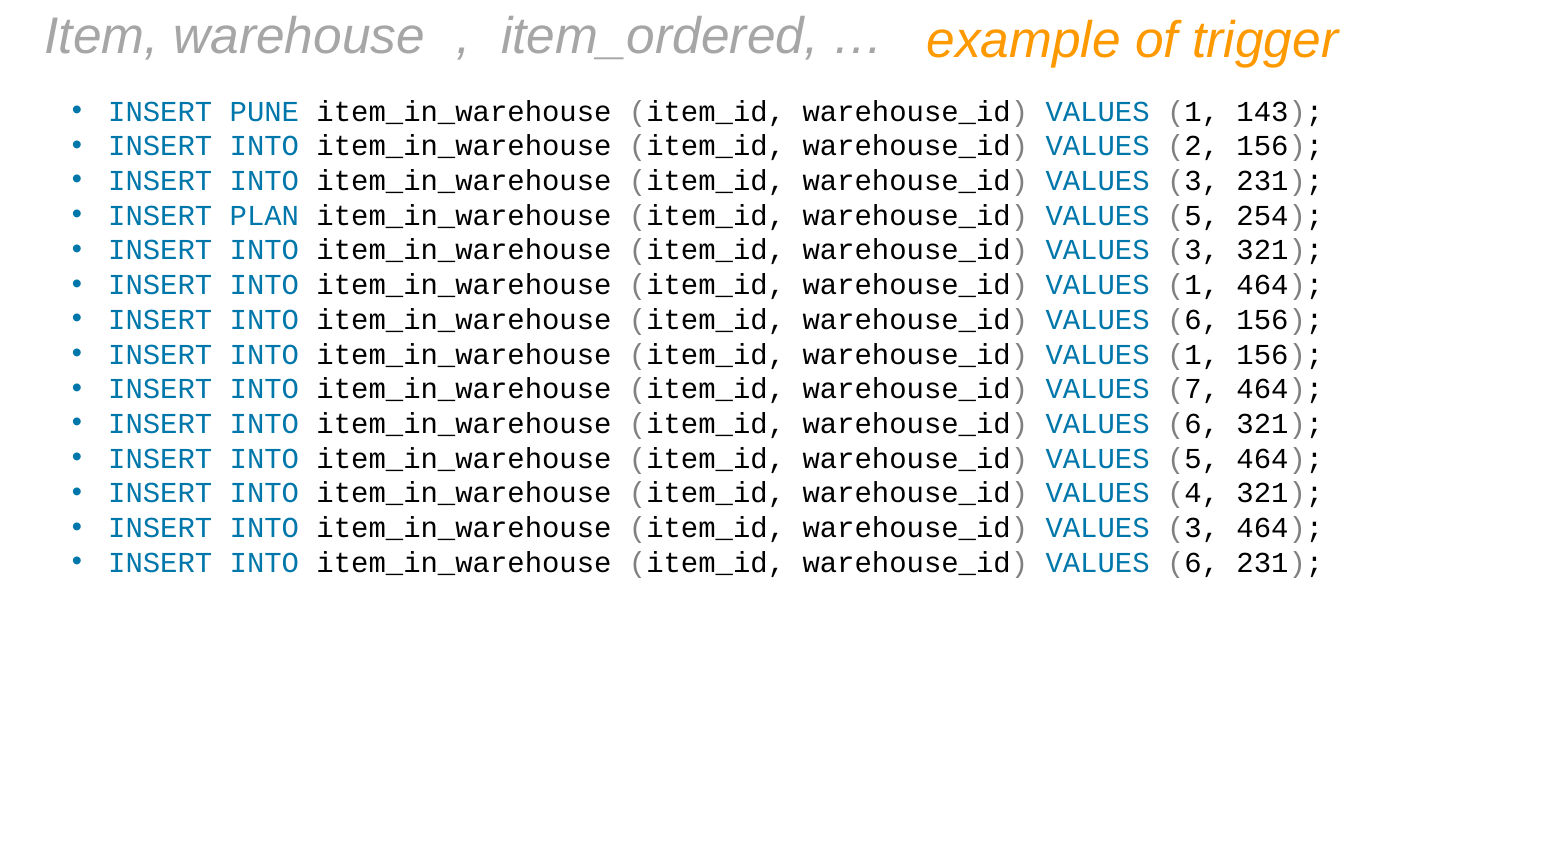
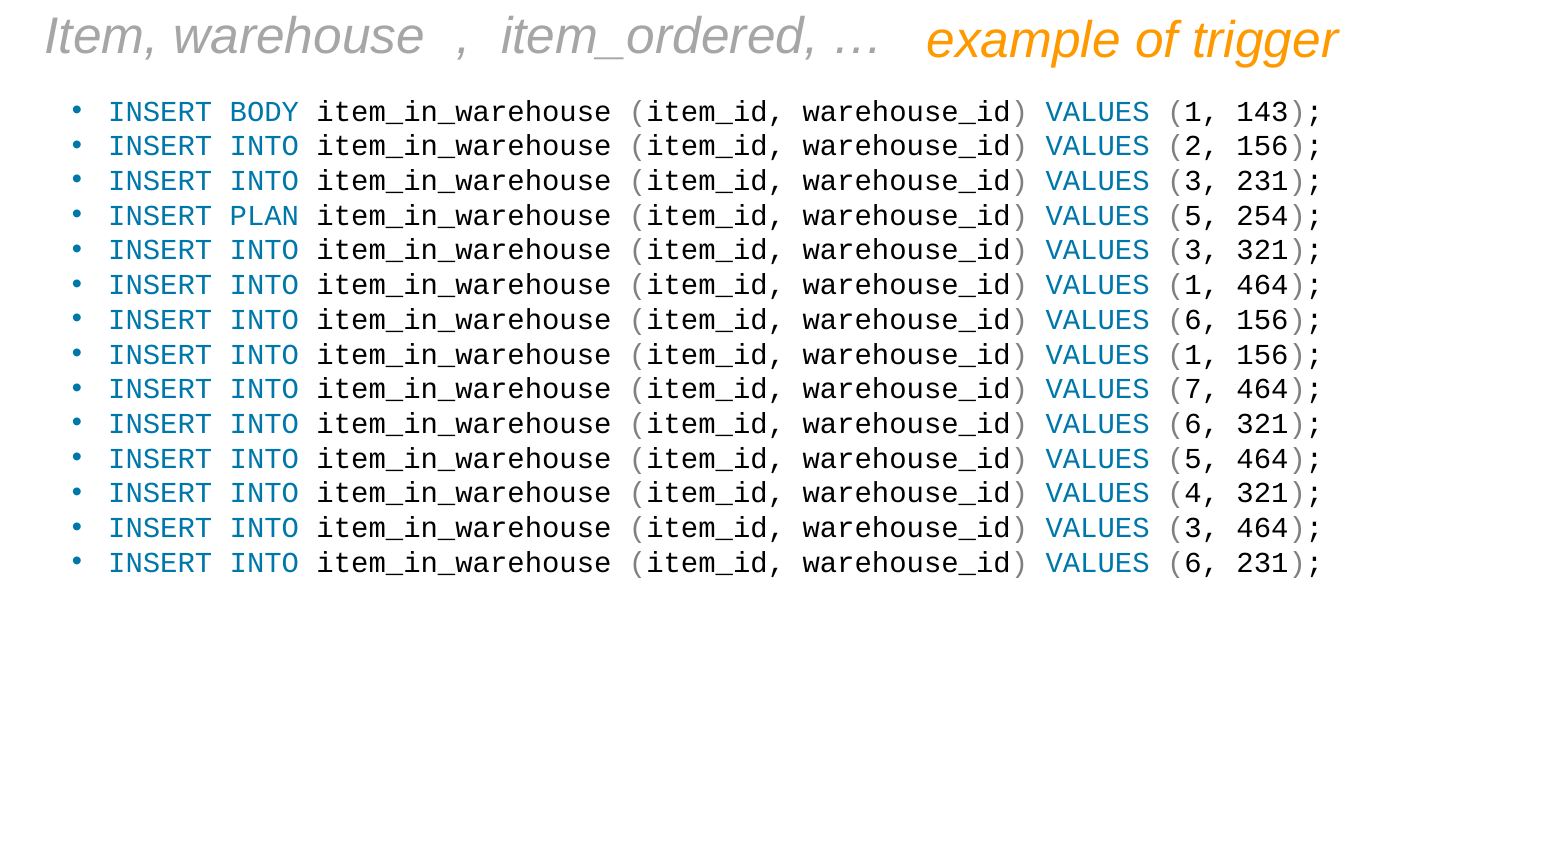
PUNE: PUNE -> BODY
